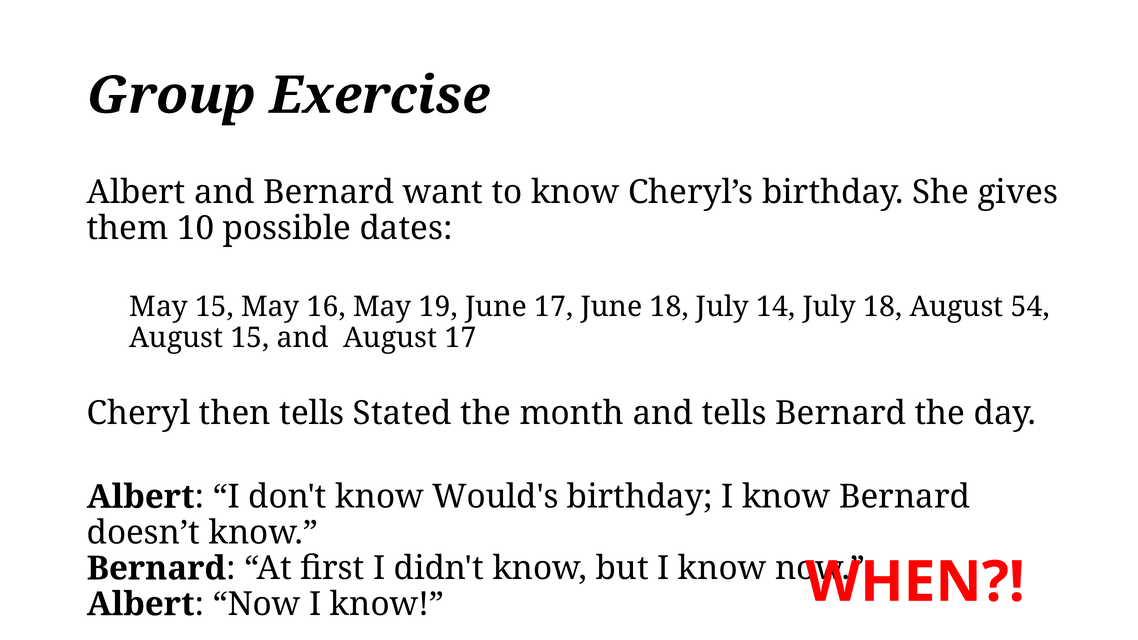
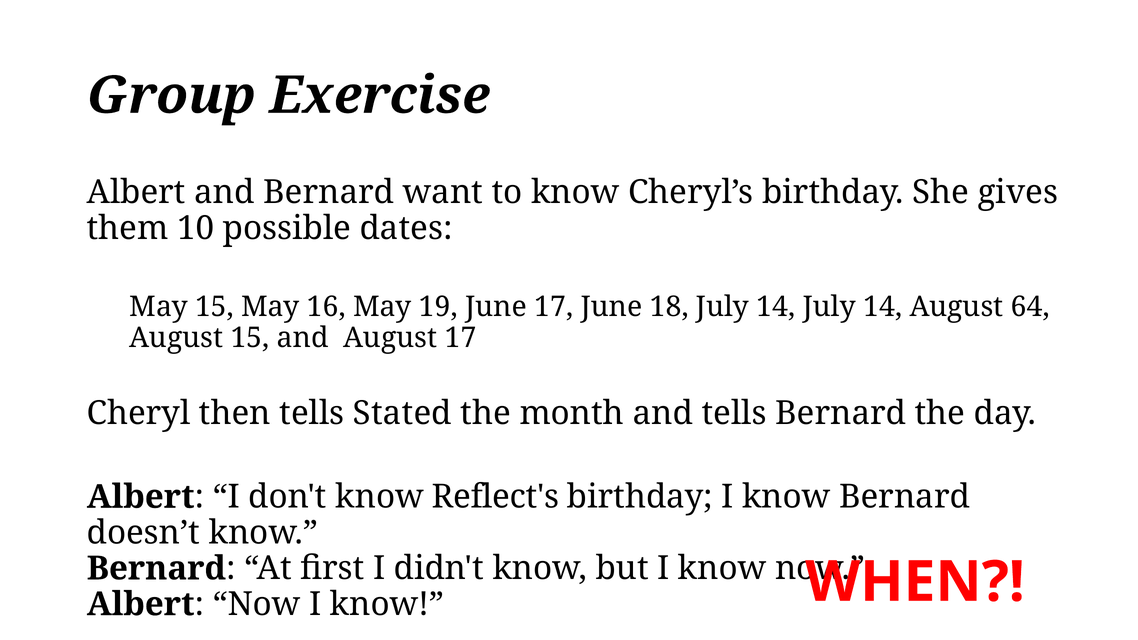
14 July 18: 18 -> 14
54: 54 -> 64
Would's: Would's -> Reflect's
